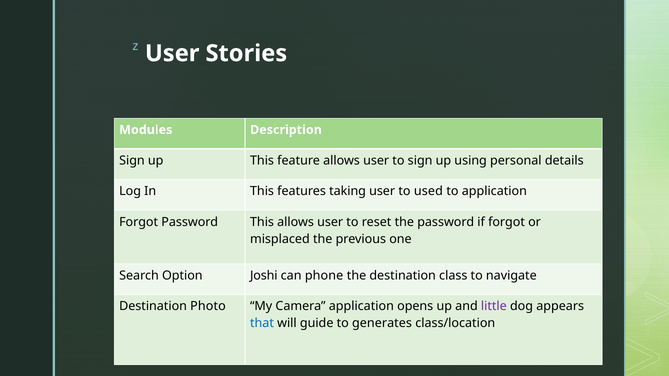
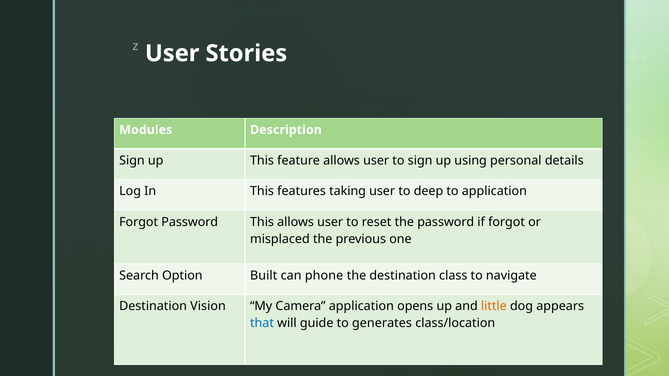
used: used -> deep
Joshi: Joshi -> Built
Photo: Photo -> Vision
little colour: purple -> orange
